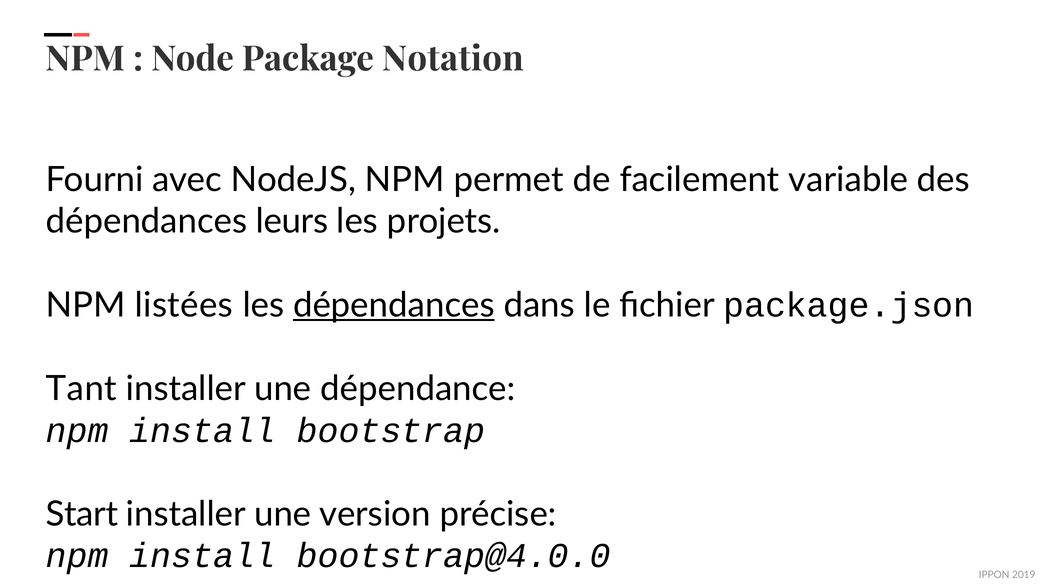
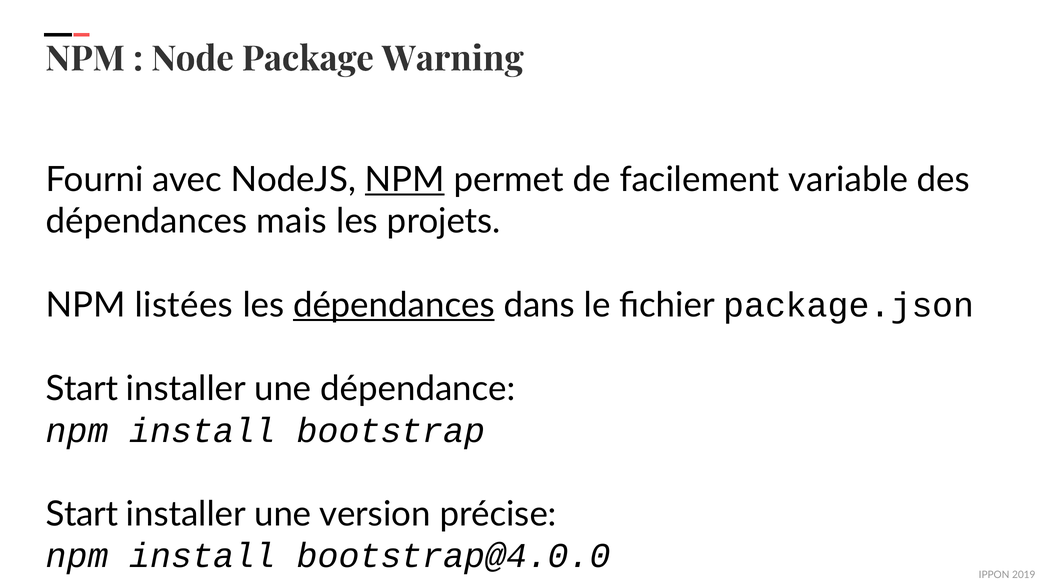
Notation: Notation -> Warning
NPM at (405, 180) underline: none -> present
leurs: leurs -> mais
Tant at (81, 389): Tant -> Start
